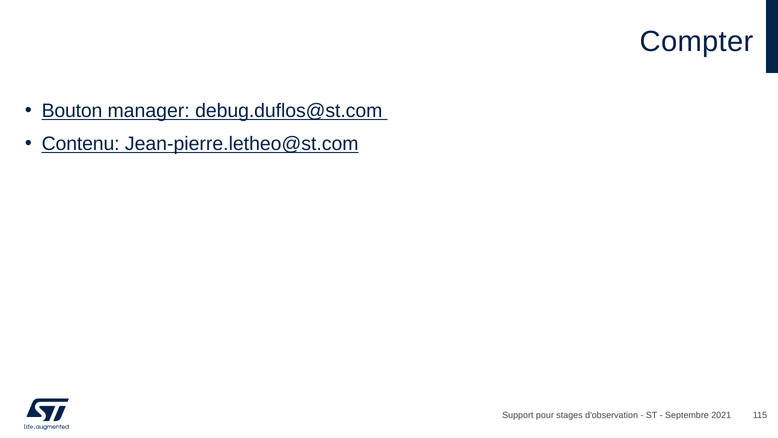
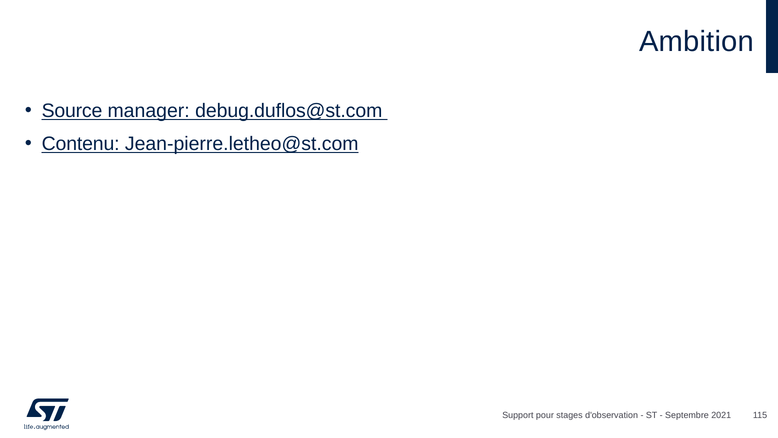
Compter: Compter -> Ambition
Bouton: Bouton -> Source
